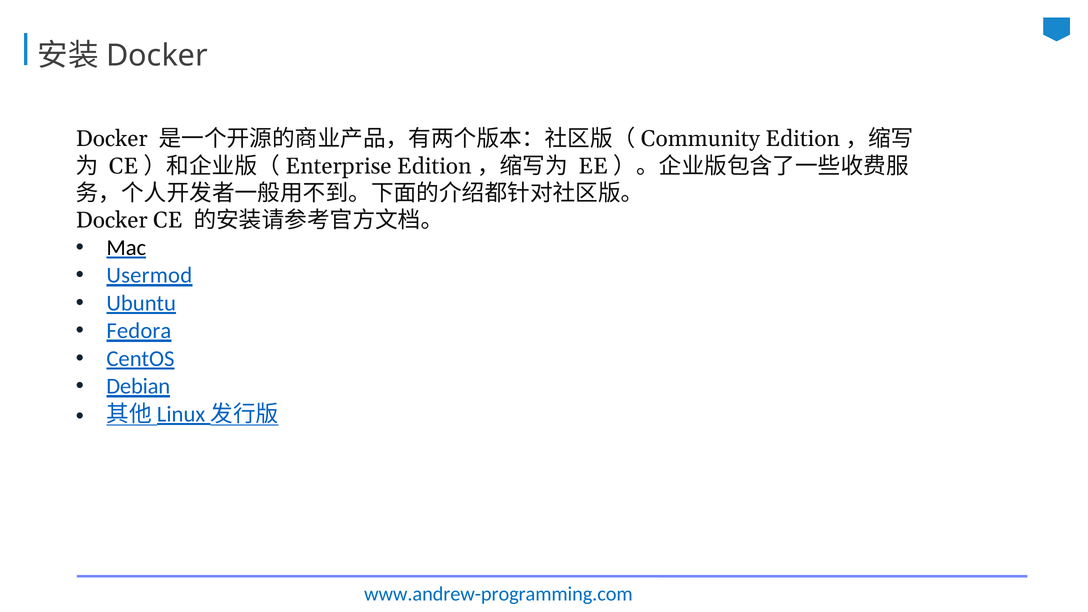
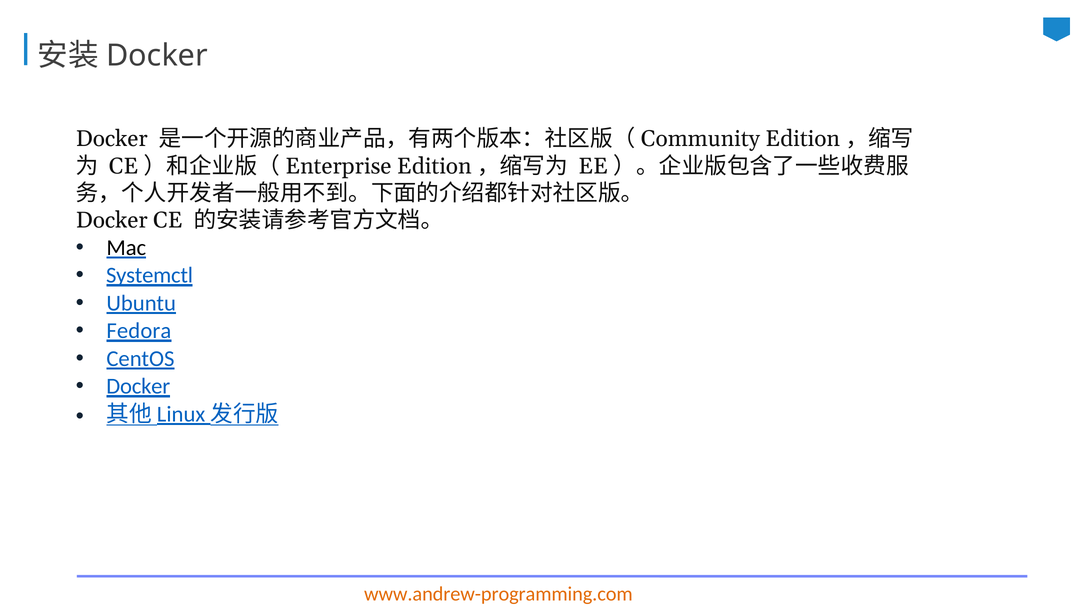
Usermod: Usermod -> Systemctl
Debian at (138, 386): Debian -> Docker
www.andrew-programming.com colour: blue -> orange
